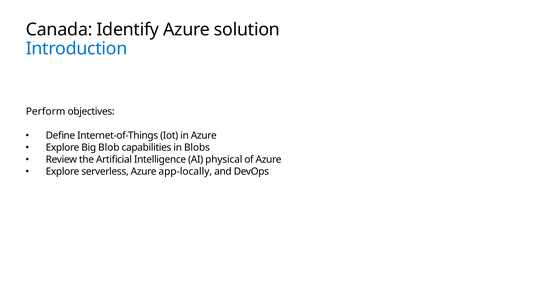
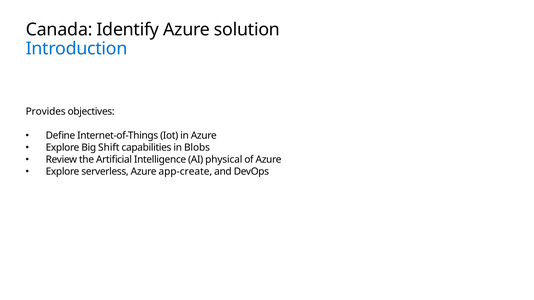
Perform: Perform -> Provides
Blob: Blob -> Shift
app-locally: app-locally -> app-create
